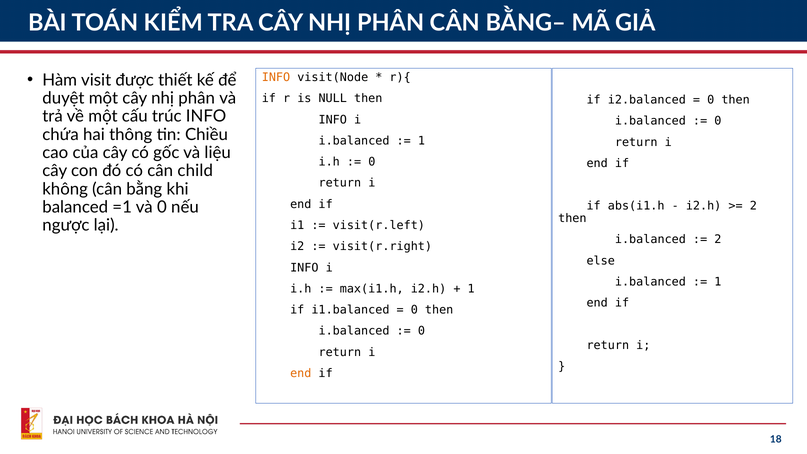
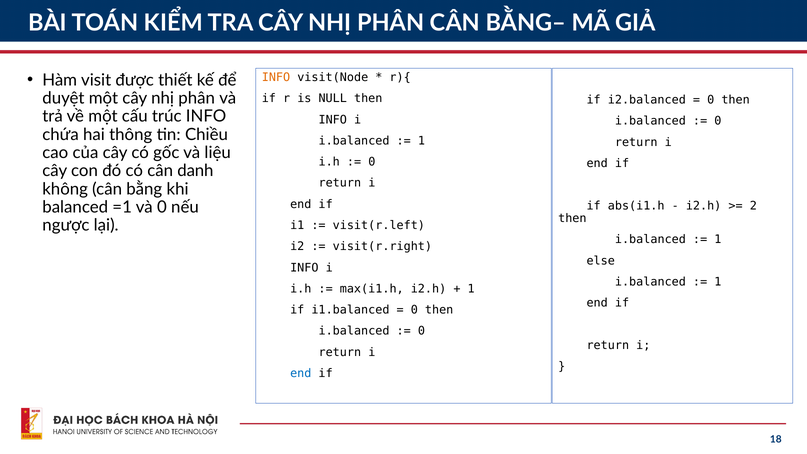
child: child -> danh
2 at (718, 239): 2 -> 1
end at (301, 373) colour: orange -> blue
